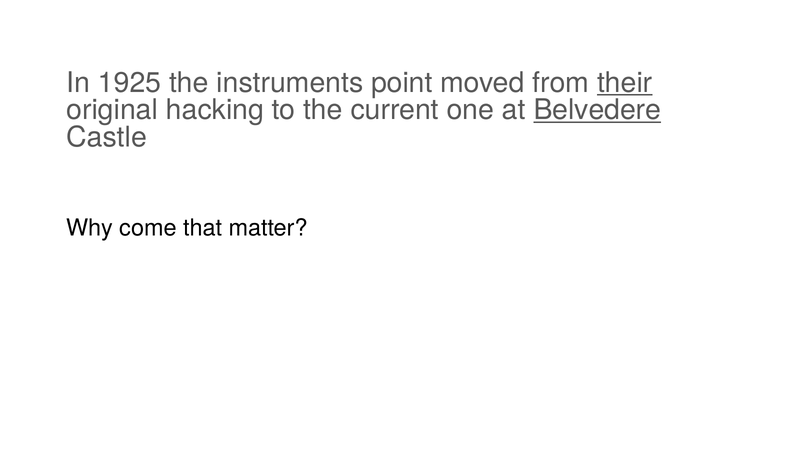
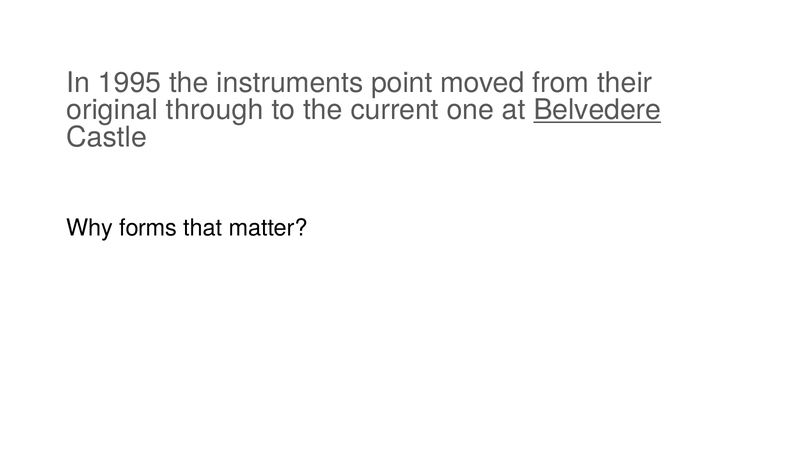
1925: 1925 -> 1995
their underline: present -> none
hacking: hacking -> through
come: come -> forms
